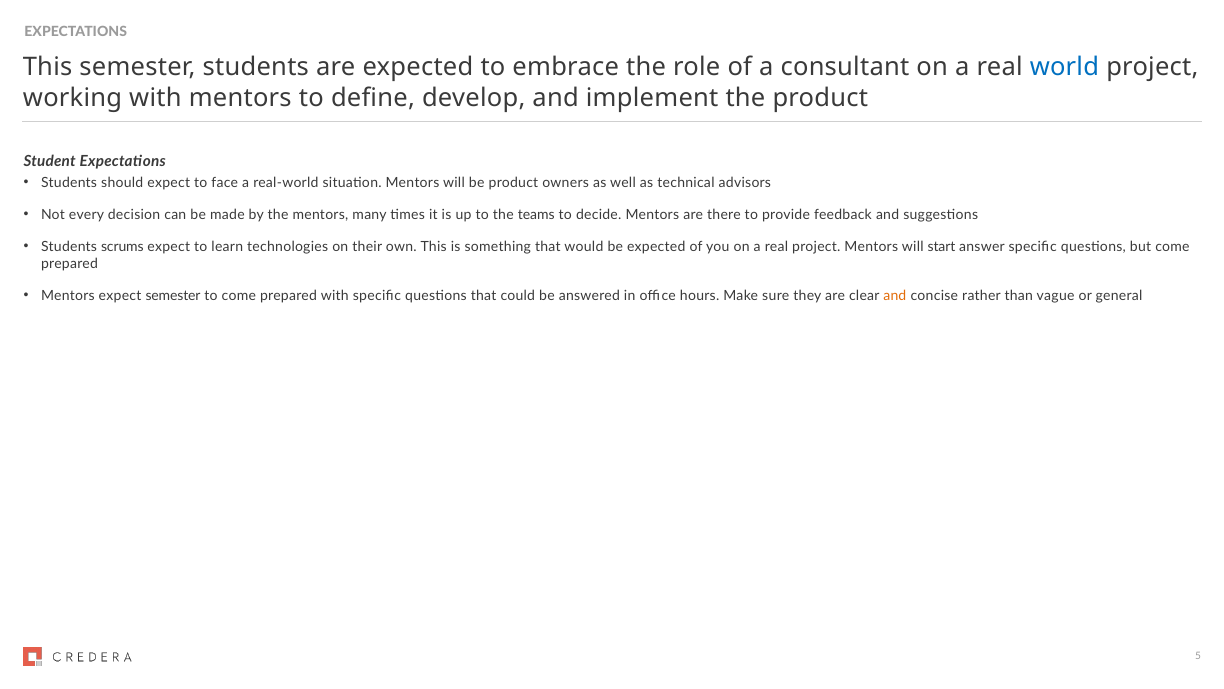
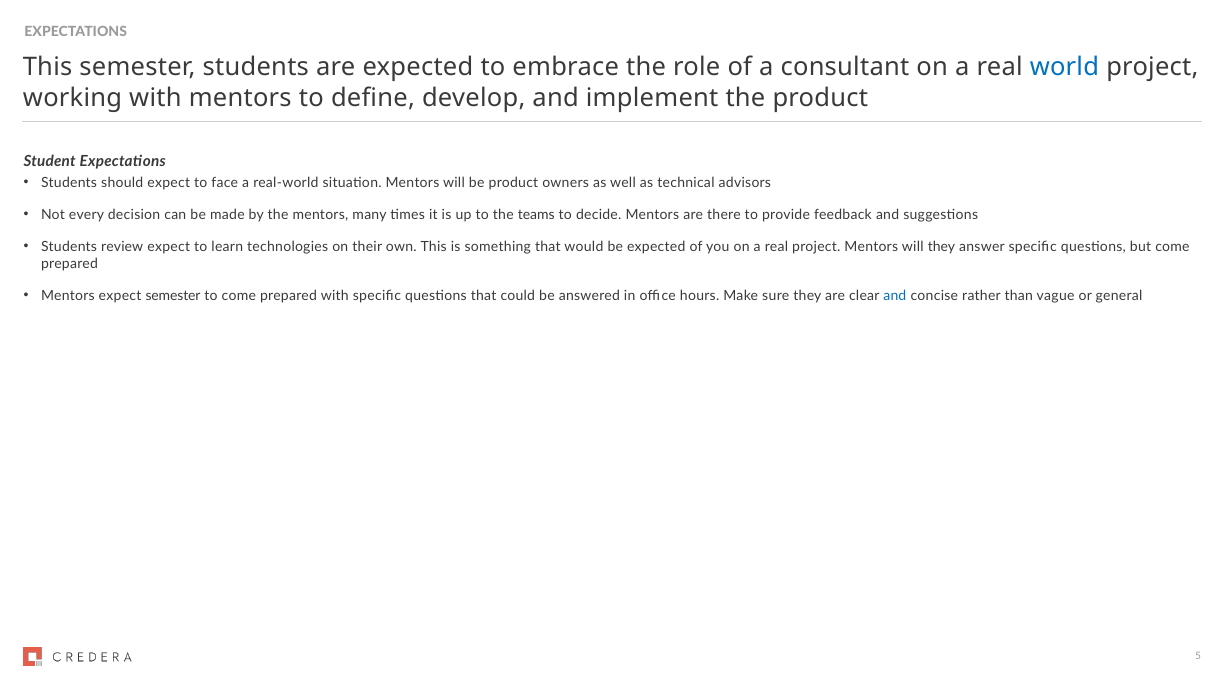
scrums: scrums -> review
will start: start -> they
and at (895, 296) colour: orange -> blue
